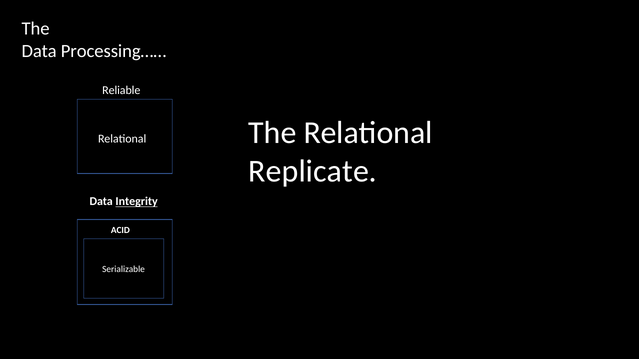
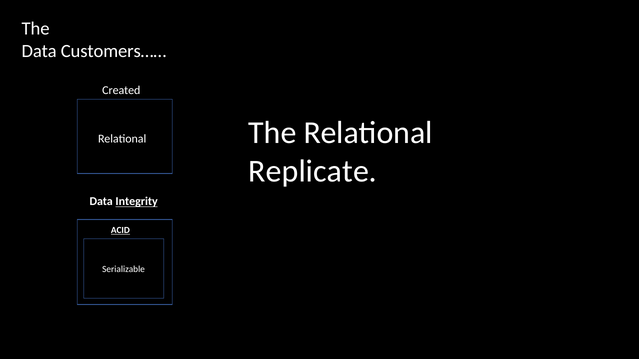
Processing……: Processing…… -> Customers……
Reliable: Reliable -> Created
ACID underline: none -> present
